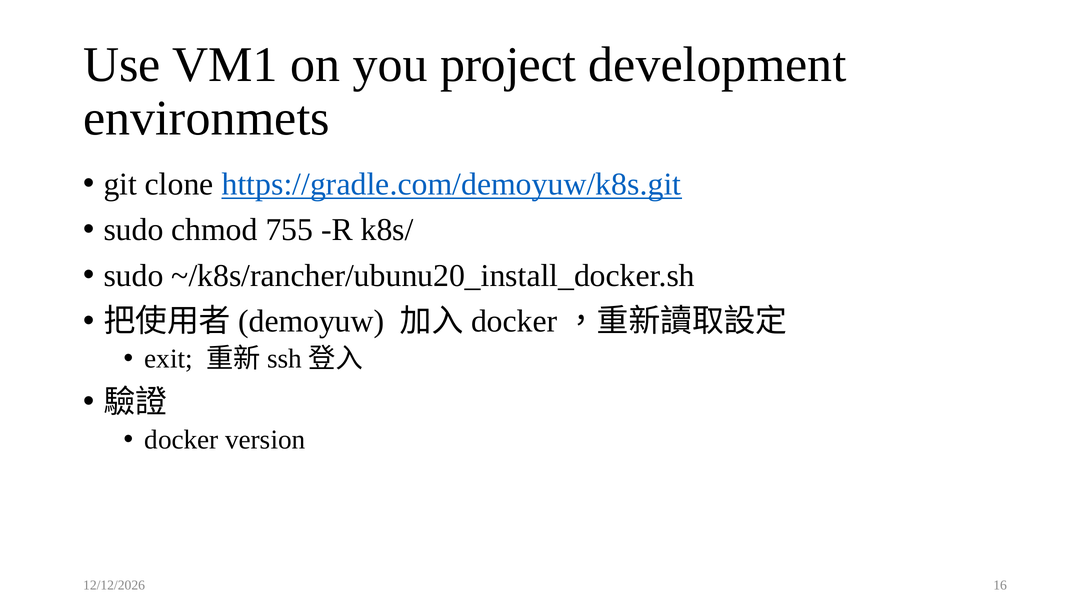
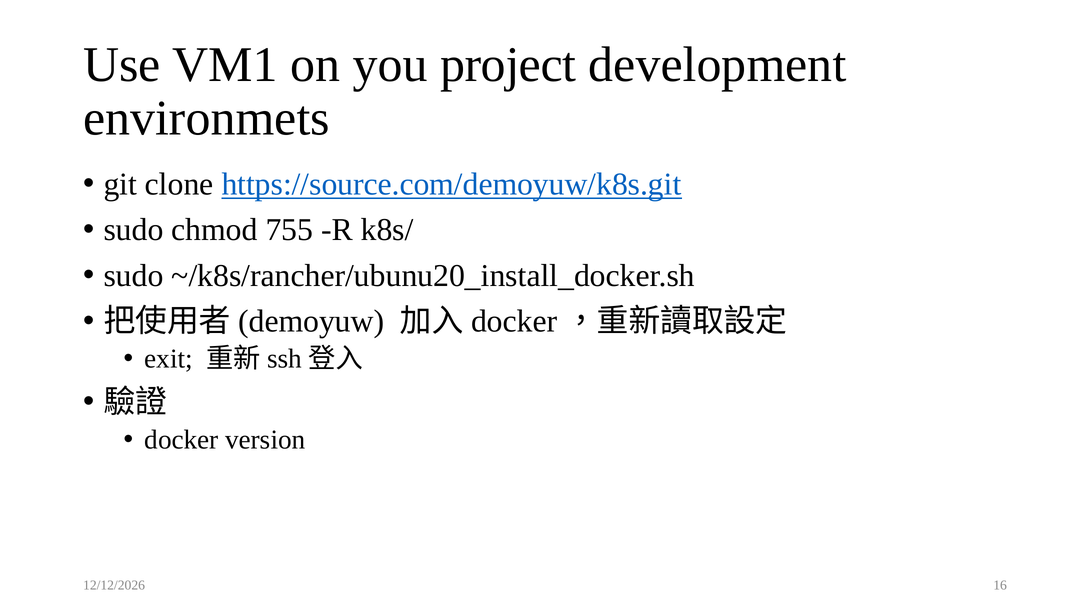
https://gradle.com/demoyuw/k8s.git: https://gradle.com/demoyuw/k8s.git -> https://source.com/demoyuw/k8s.git
